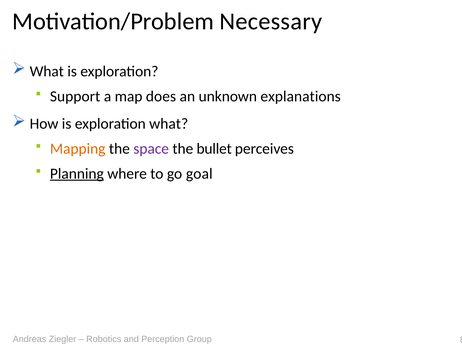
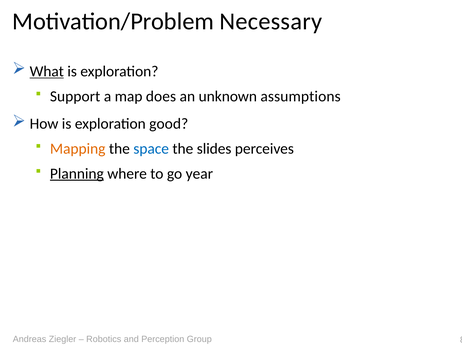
What at (47, 71) underline: none -> present
explanations: explanations -> assumptions
exploration what: what -> good
space colour: purple -> blue
bullet: bullet -> slides
goal: goal -> year
